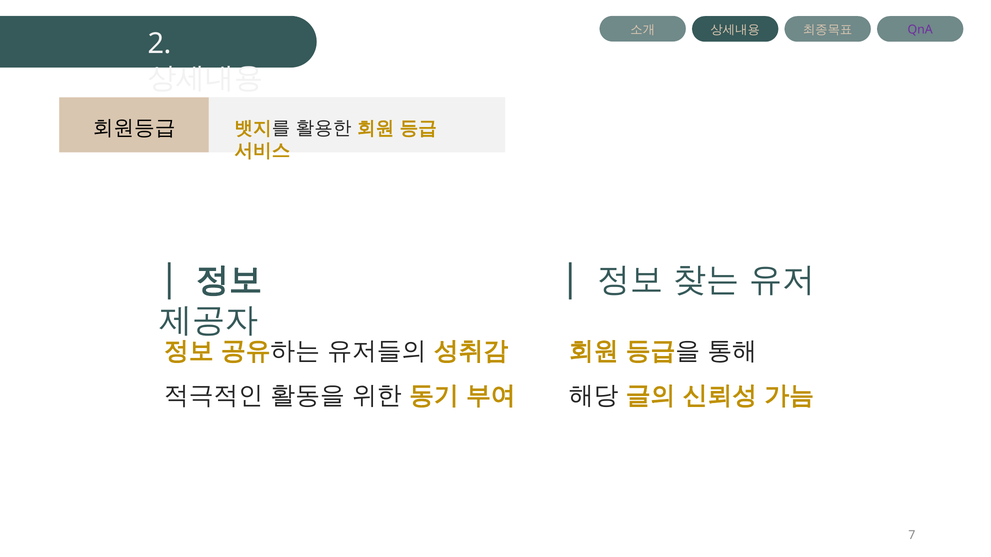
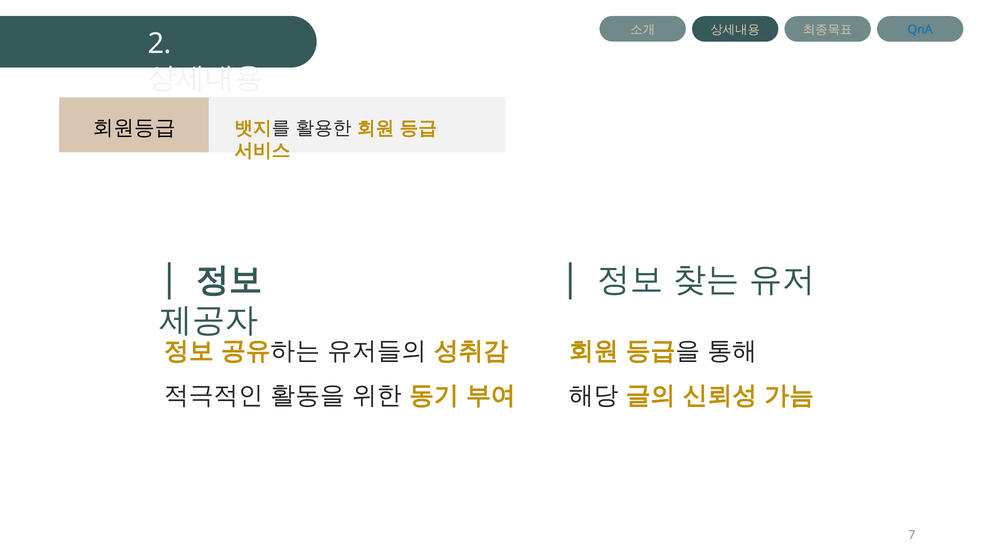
QnA colour: purple -> blue
